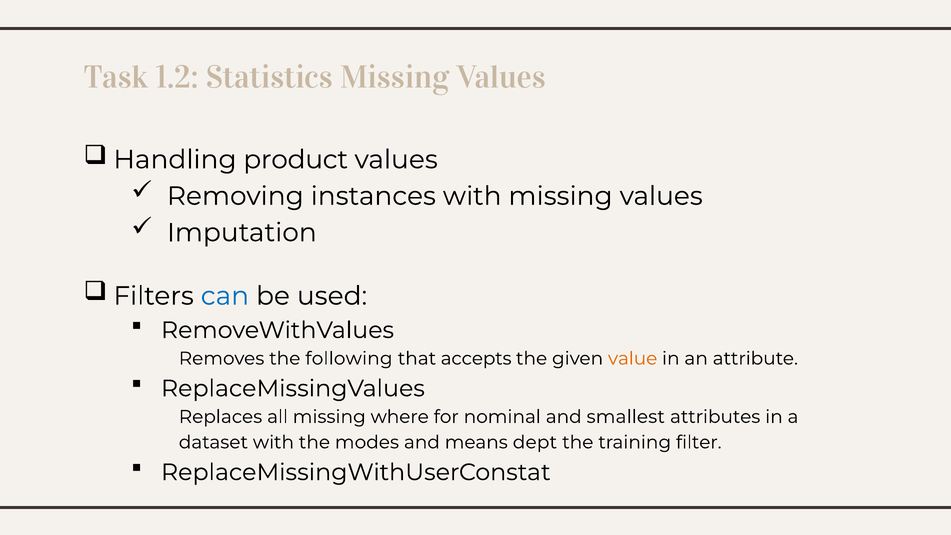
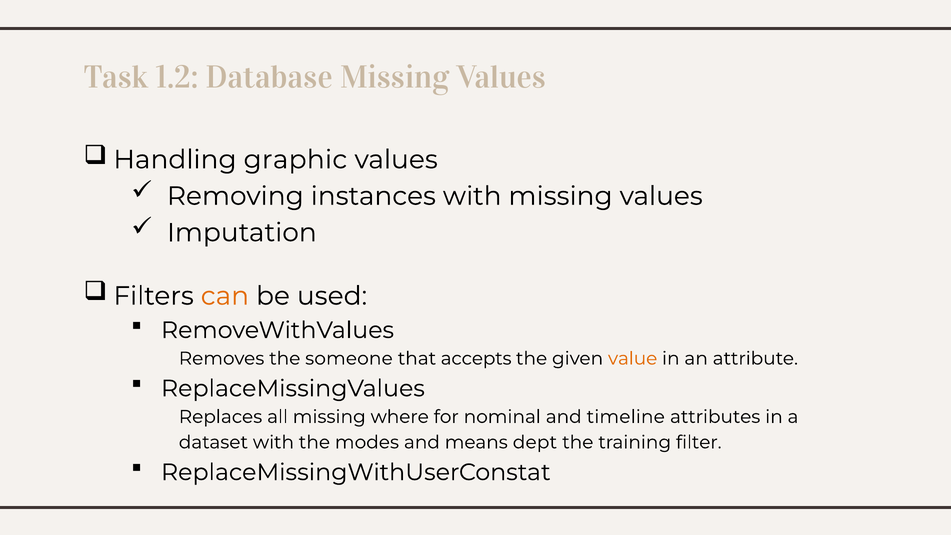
Statistics: Statistics -> Database
product: product -> graphic
can colour: blue -> orange
following: following -> someone
smallest: smallest -> timeline
